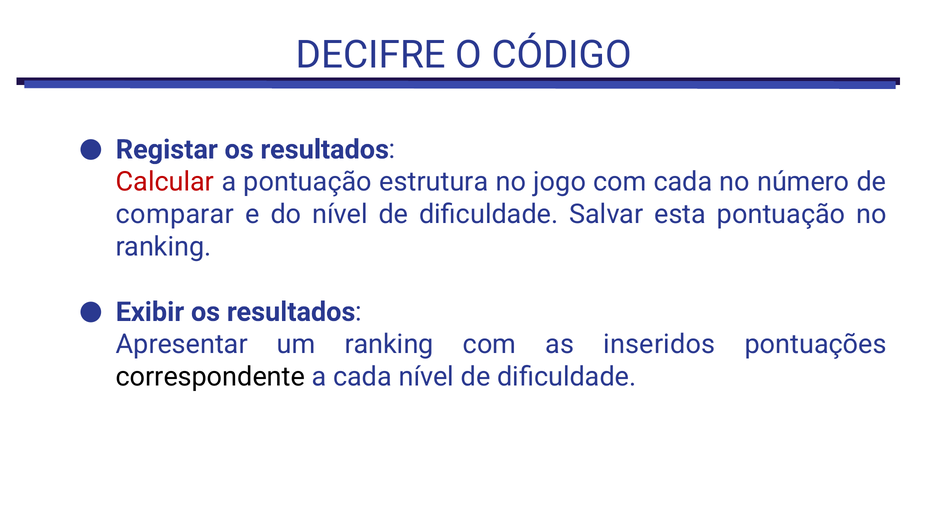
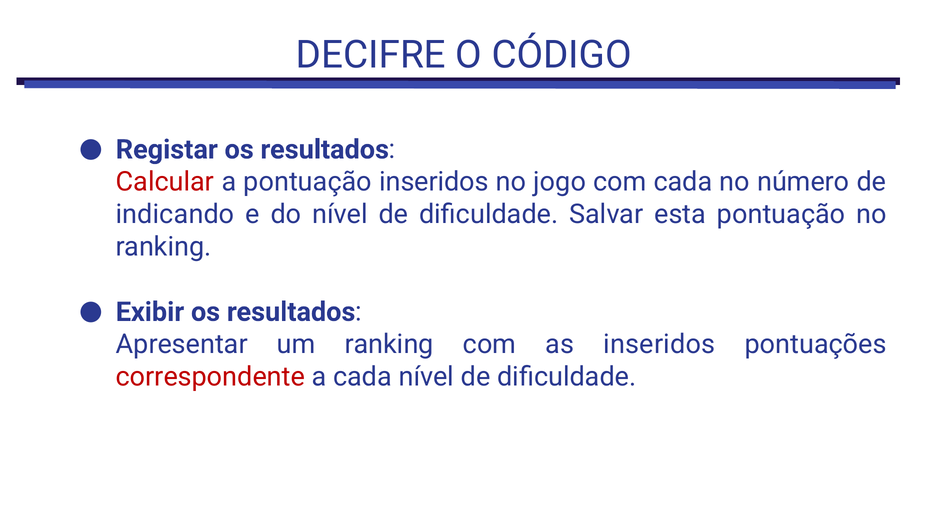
pontuação estrutura: estrutura -> inseridos
comparar: comparar -> indicando
correspondente colour: black -> red
